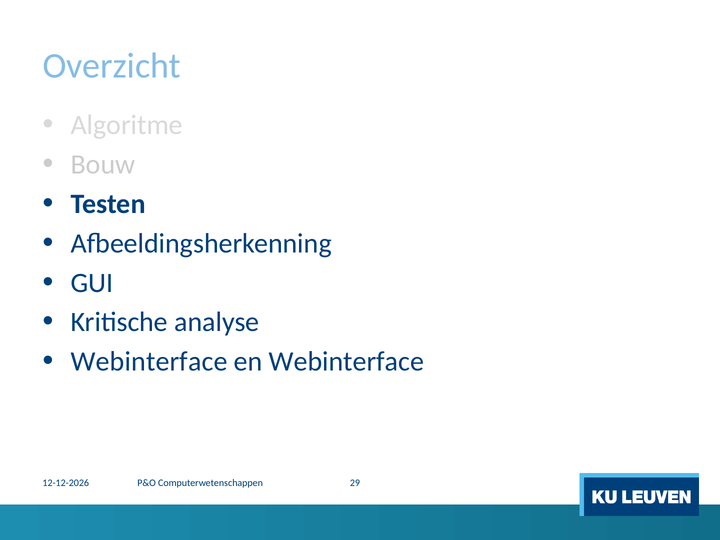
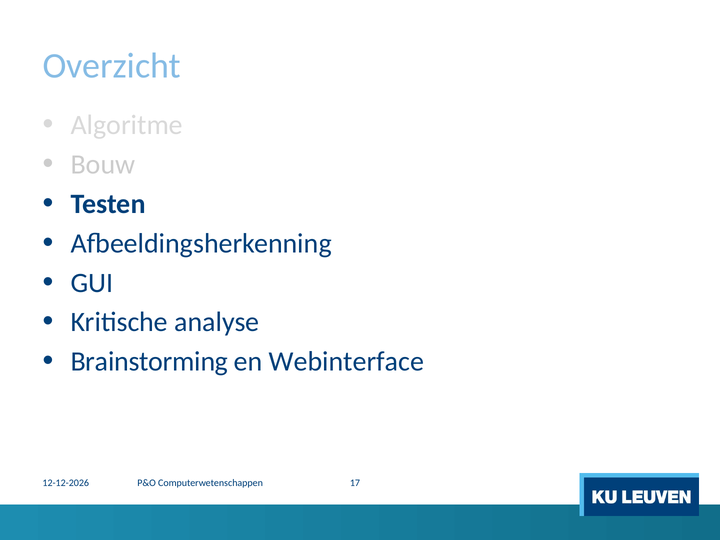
Webinterface at (149, 362): Webinterface -> Brainstorming
29: 29 -> 17
